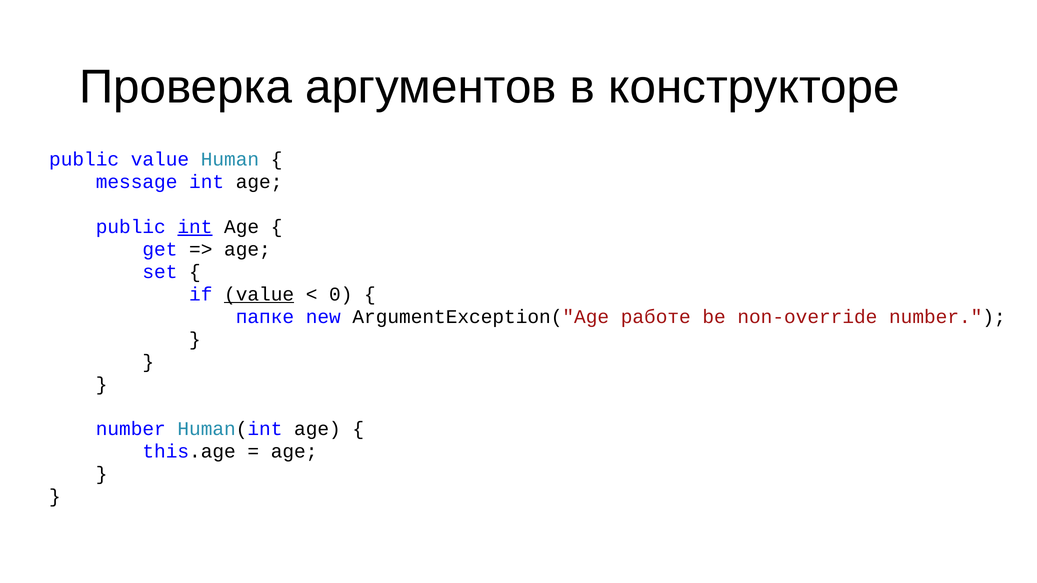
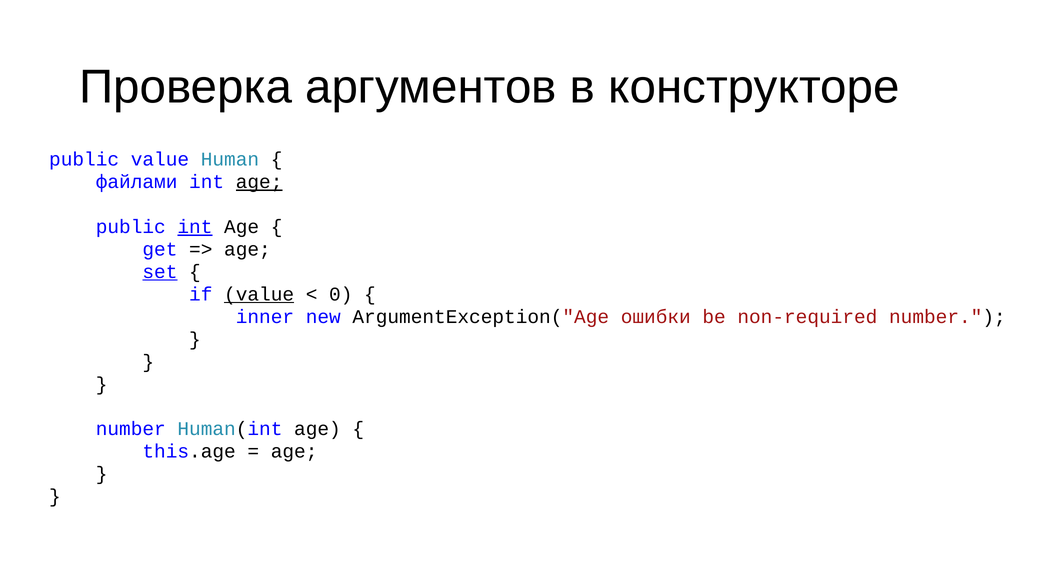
message: message -> файлами
age at (259, 182) underline: none -> present
set underline: none -> present
папке: папке -> inner
работе: работе -> ошибки
non-override: non-override -> non-required
